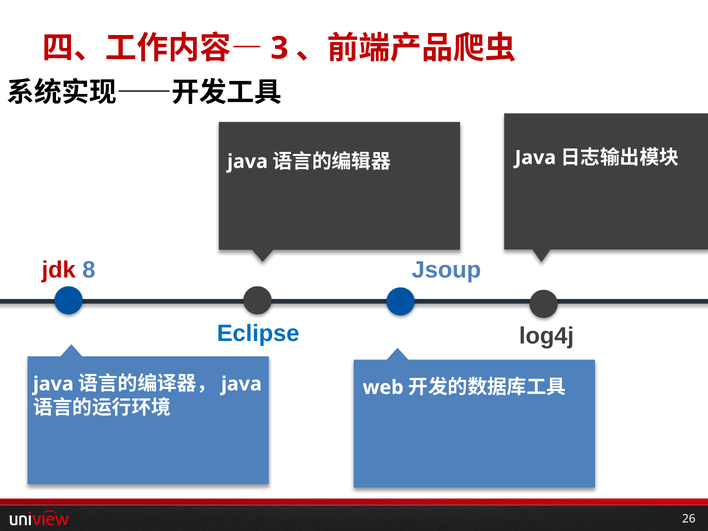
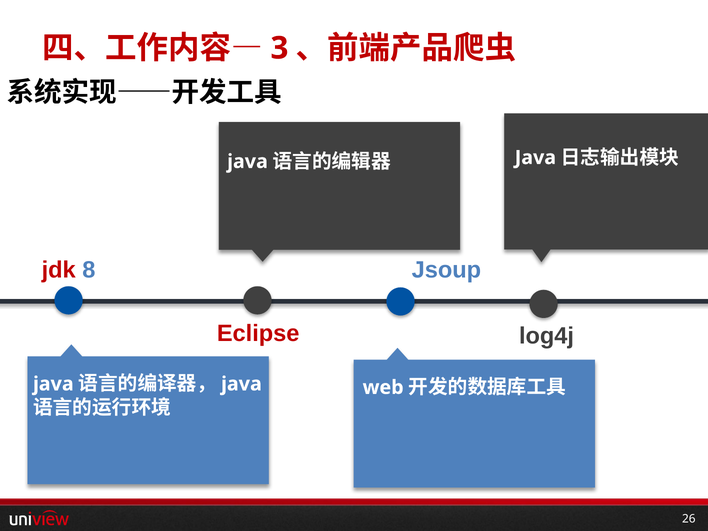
Eclipse colour: blue -> red
